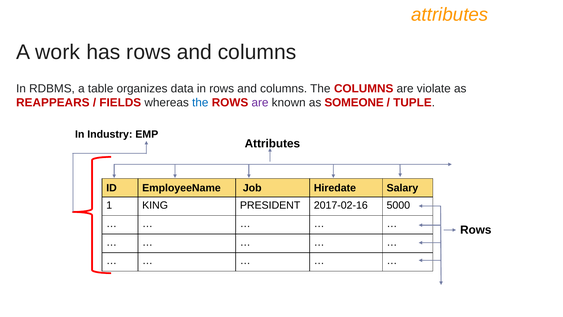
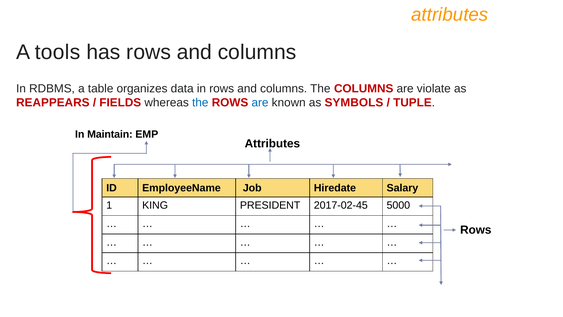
work: work -> tools
are at (260, 103) colour: purple -> blue
SOMEONE: SOMEONE -> SYMBOLS
Industry: Industry -> Maintain
2017-02-16: 2017-02-16 -> 2017-02-45
